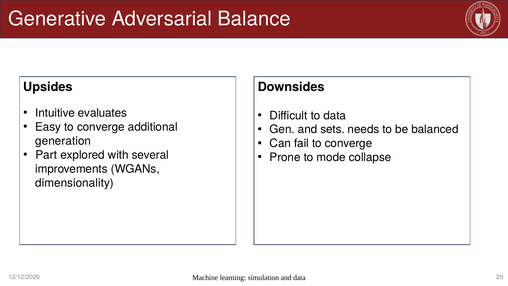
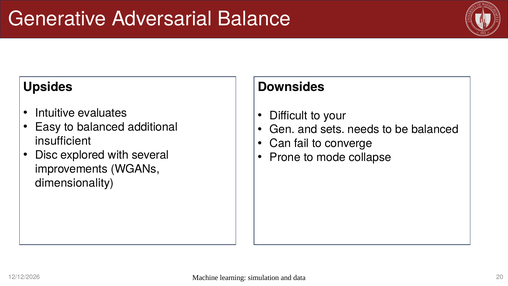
to data: data -> your
Easy to converge: converge -> balanced
generation: generation -> insufficient
Part: Part -> Disc
